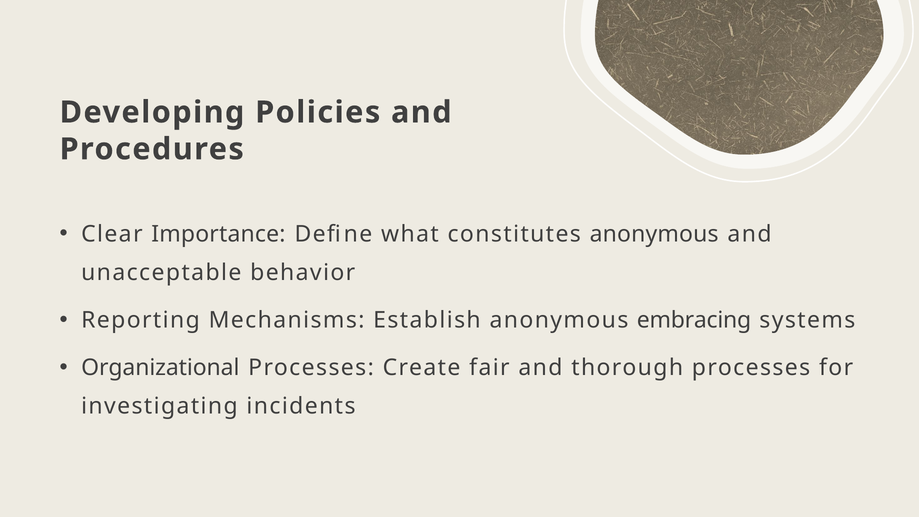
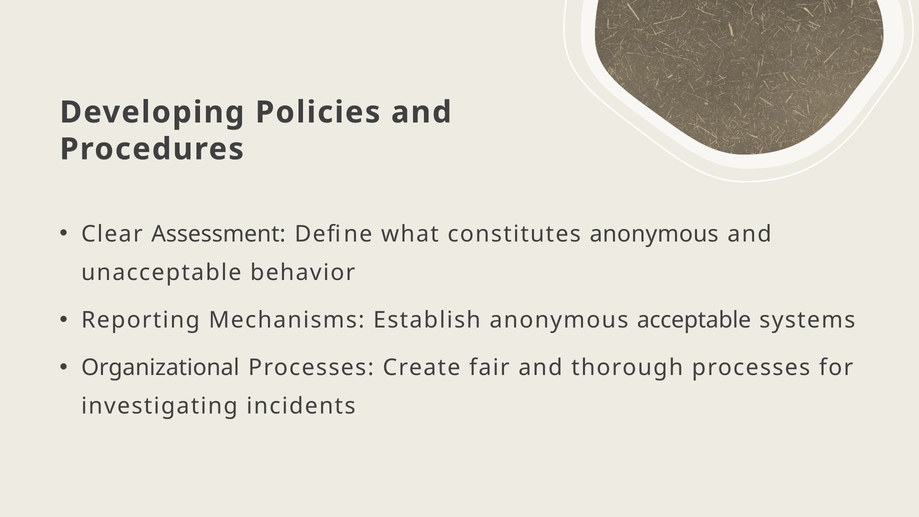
Importance: Importance -> Assessment
embracing: embracing -> acceptable
